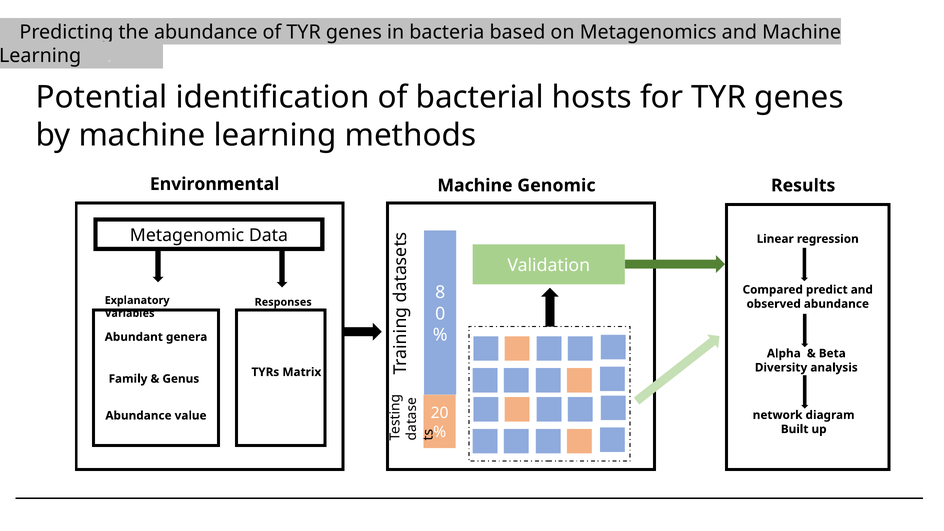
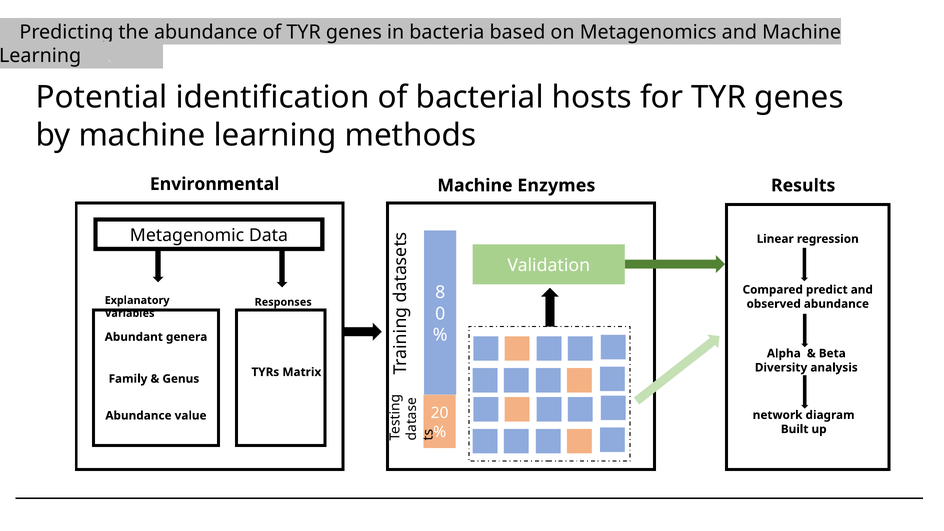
Genomic: Genomic -> Enzymes
